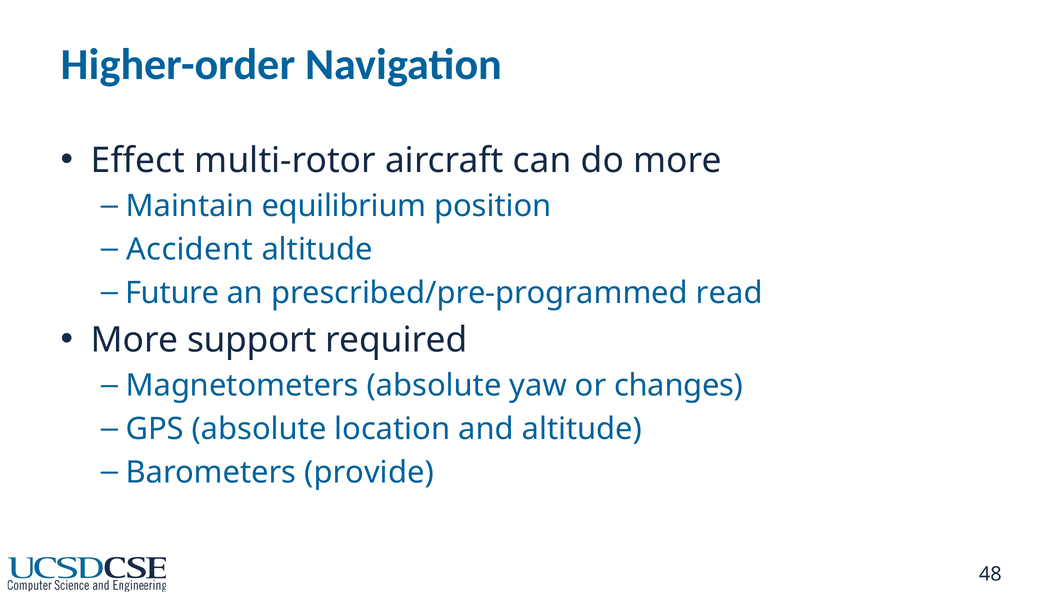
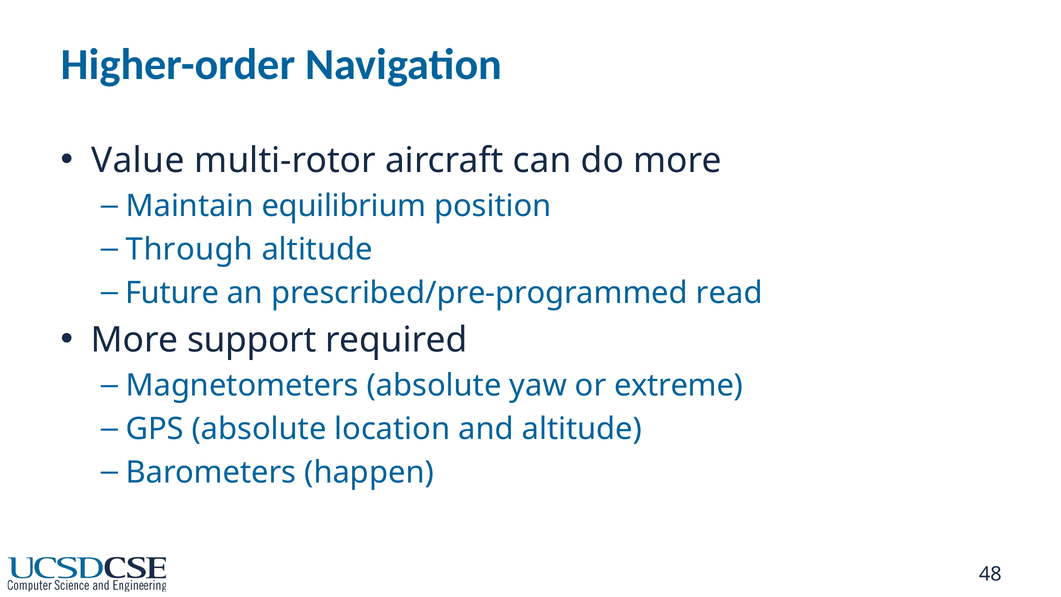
Effect: Effect -> Value
Accident: Accident -> Through
changes: changes -> extreme
provide: provide -> happen
